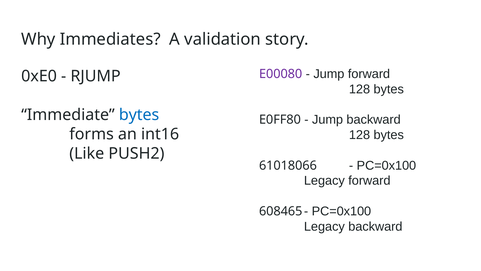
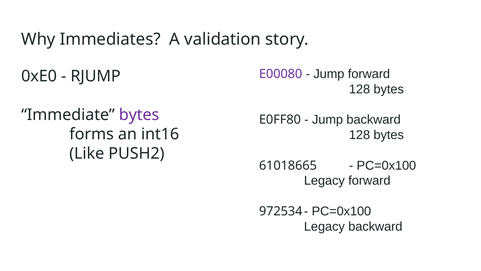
bytes at (139, 115) colour: blue -> purple
61018066: 61018066 -> 61018665
608465: 608465 -> 972534
